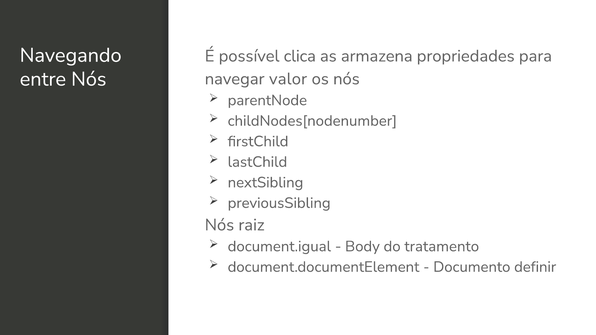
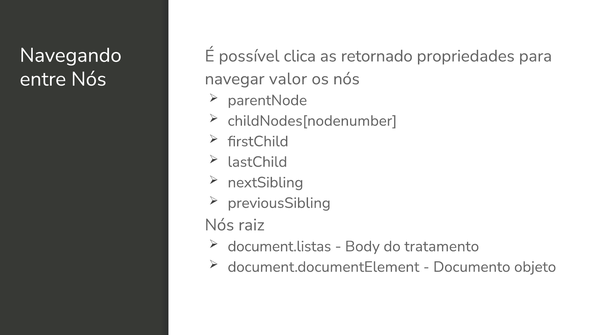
armazena: armazena -> retornado
document.igual: document.igual -> document.listas
definir: definir -> objeto
